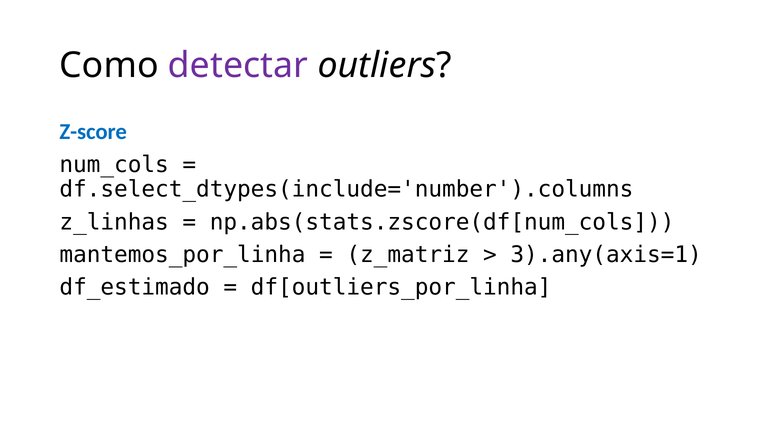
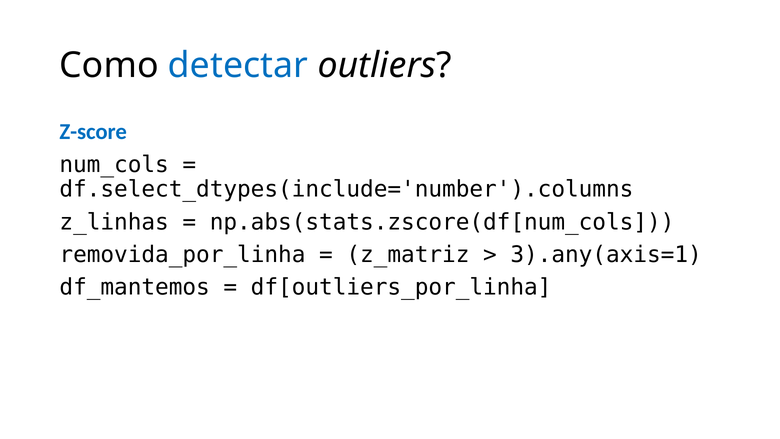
detectar colour: purple -> blue
mantemos_por_linha: mantemos_por_linha -> removida_por_linha
df_estimado: df_estimado -> df_mantemos
